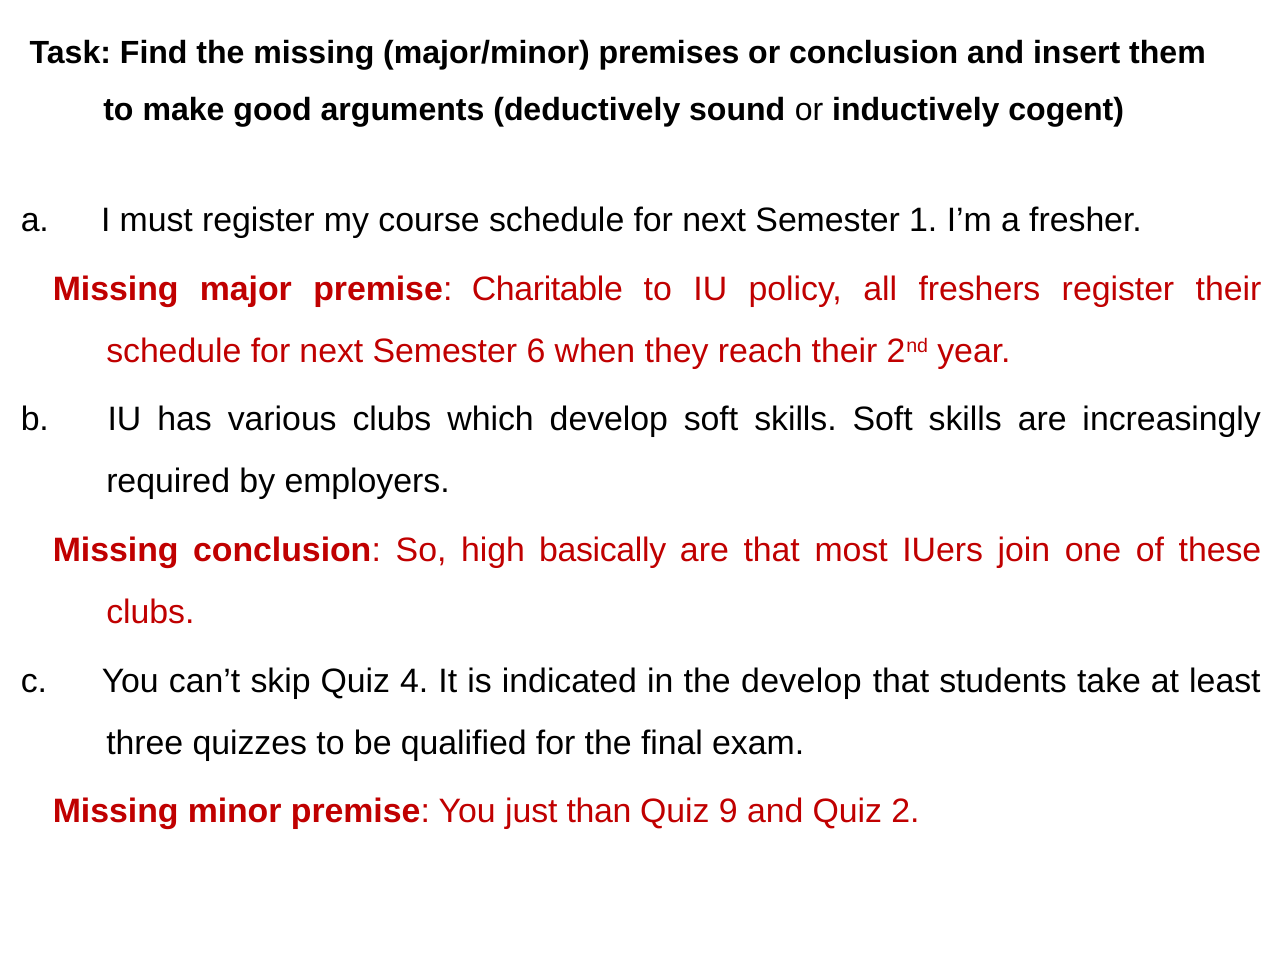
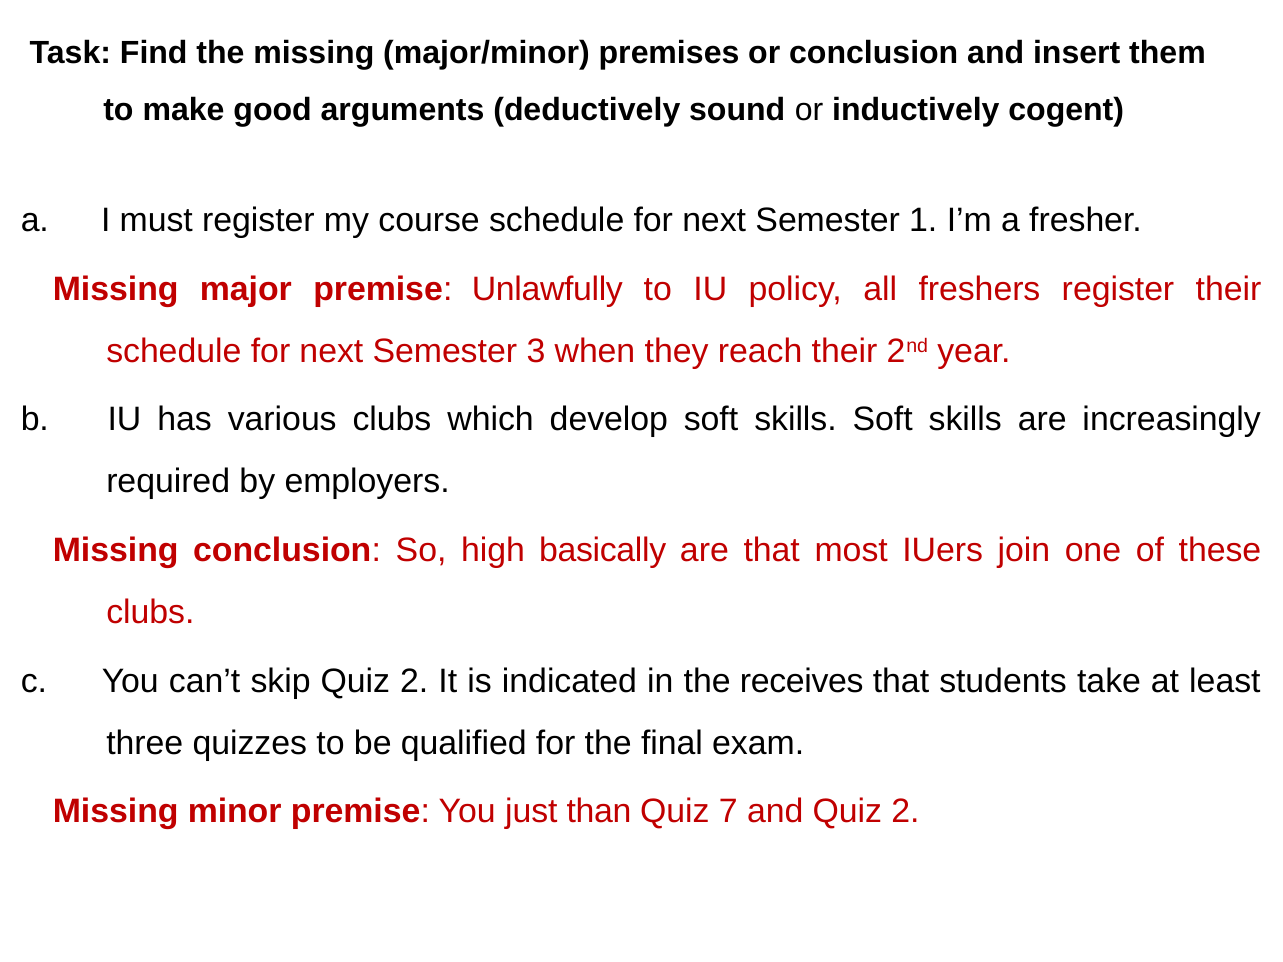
Charitable: Charitable -> Unlawfully
6: 6 -> 3
skip Quiz 4: 4 -> 2
the develop: develop -> receives
9: 9 -> 7
